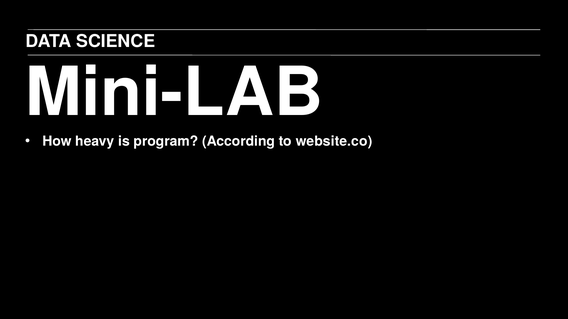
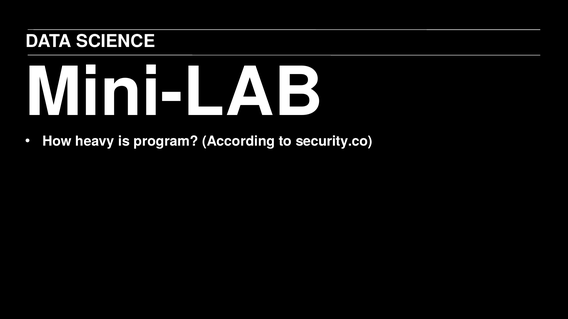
website.co: website.co -> security.co
